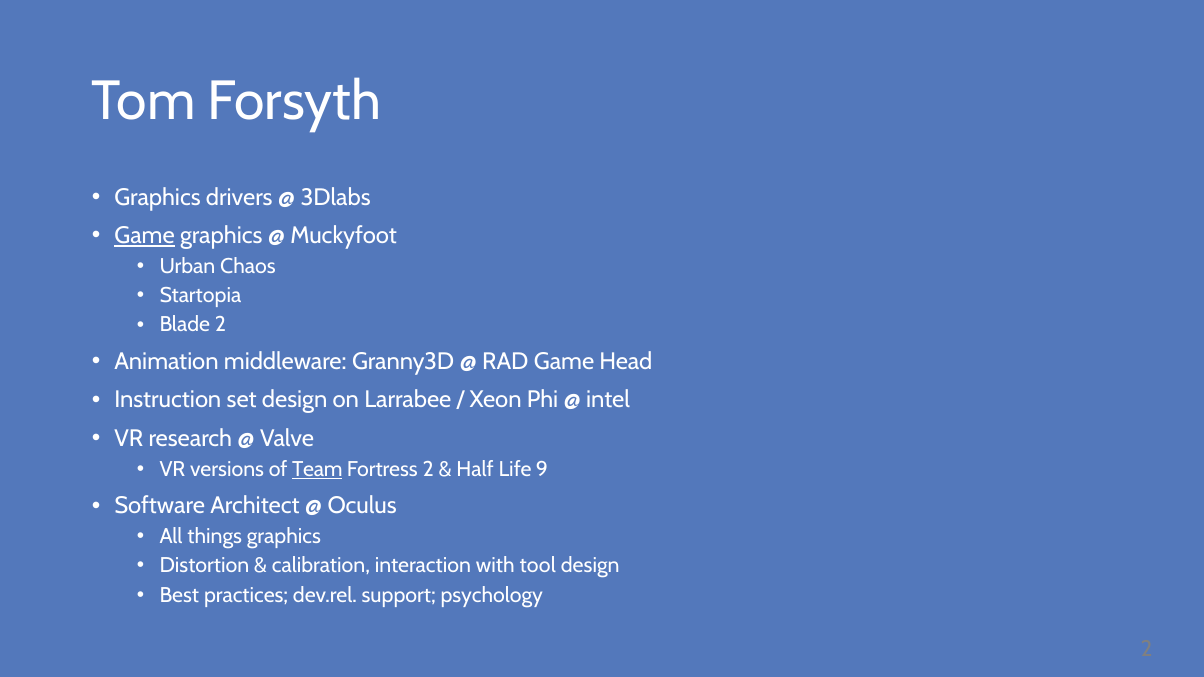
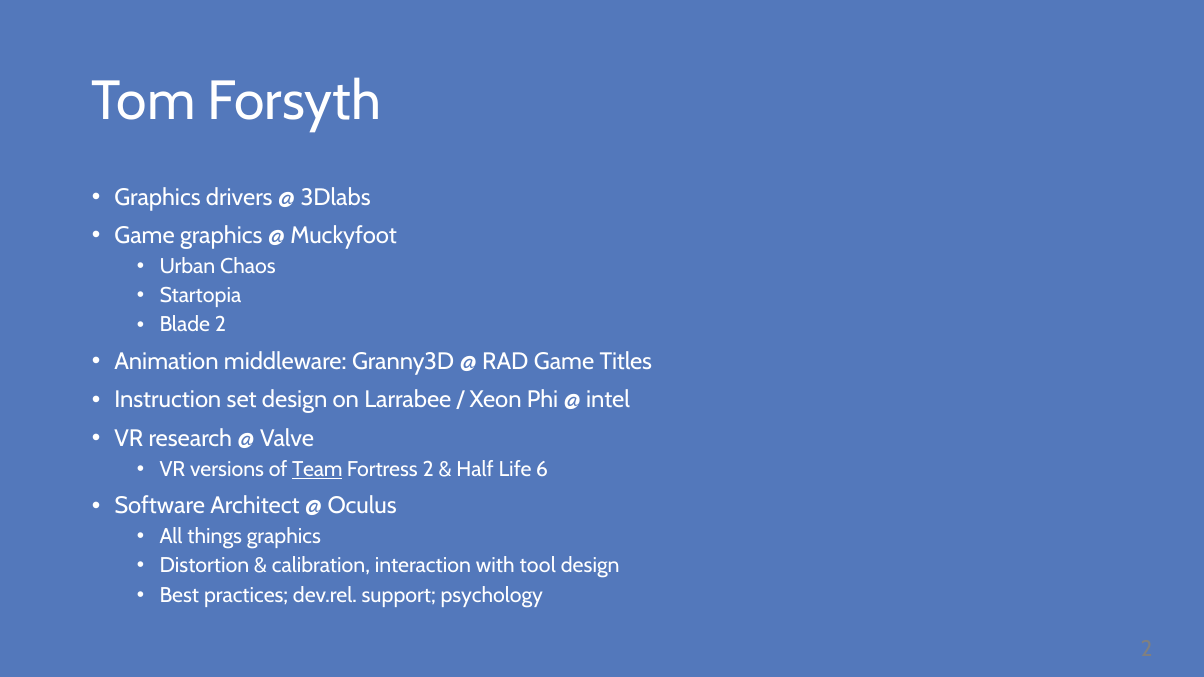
Game at (145, 236) underline: present -> none
Head: Head -> Titles
9: 9 -> 6
